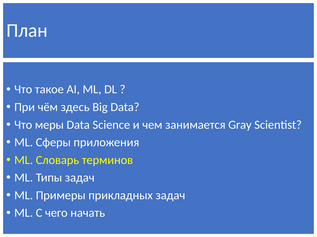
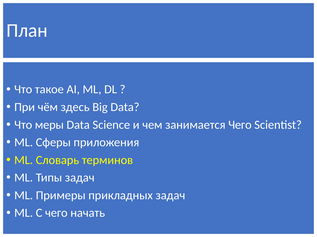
занимается Gray: Gray -> Чего
